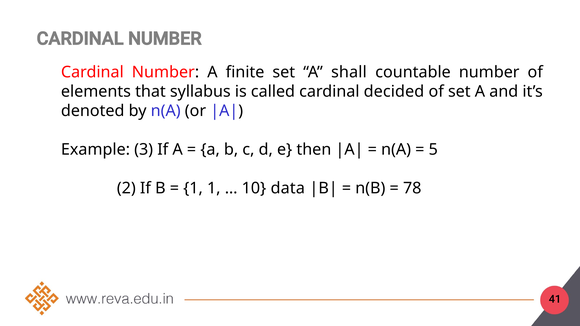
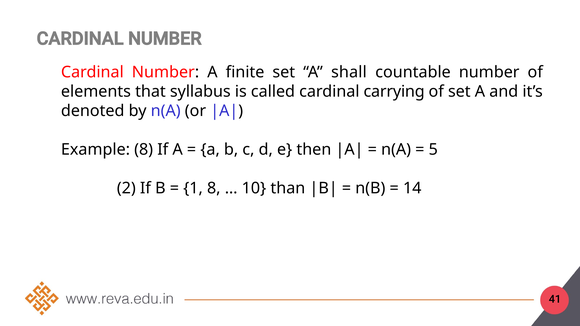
decided: decided -> carrying
Example 3: 3 -> 8
1 1: 1 -> 8
data: data -> than
78: 78 -> 14
